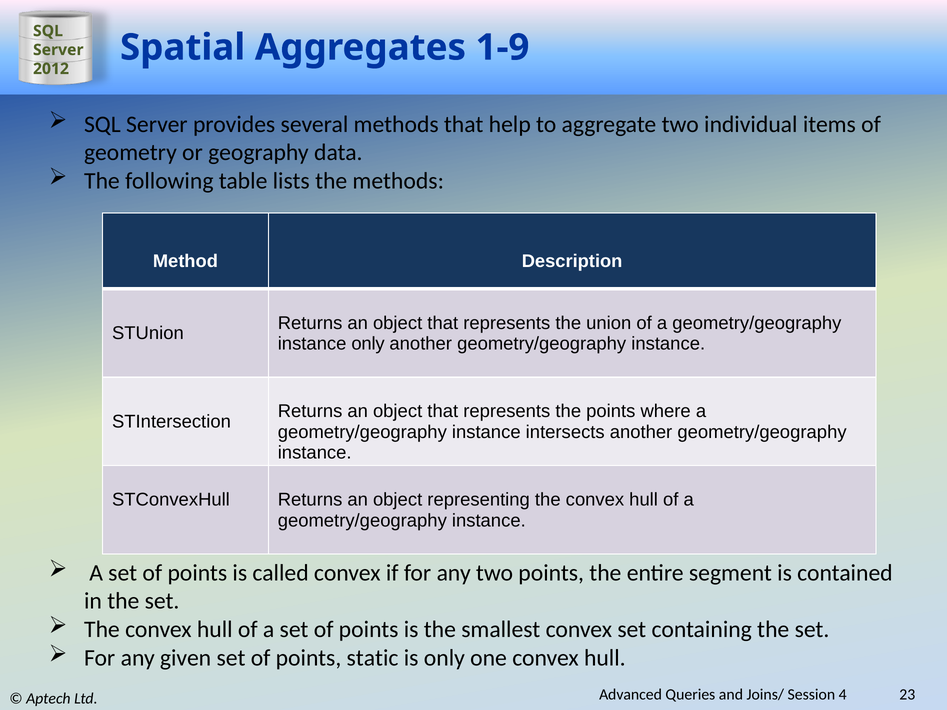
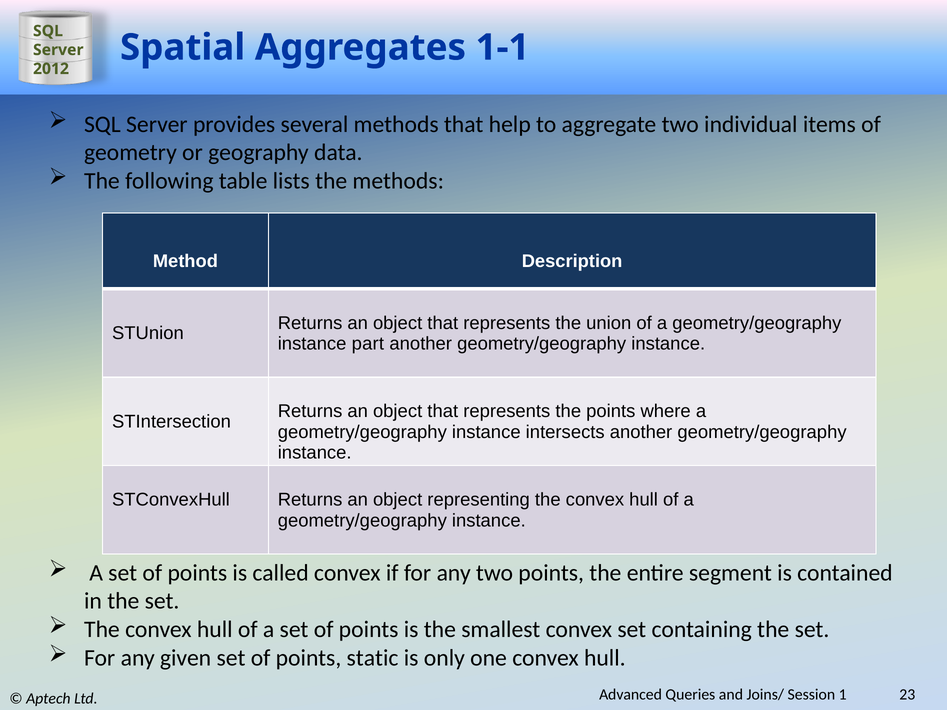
1-9: 1-9 -> 1-1
instance only: only -> part
4: 4 -> 1
